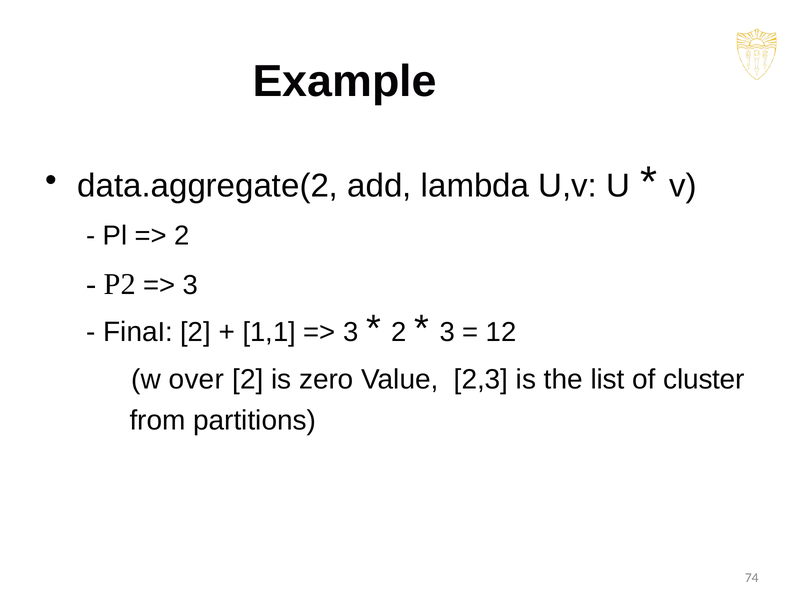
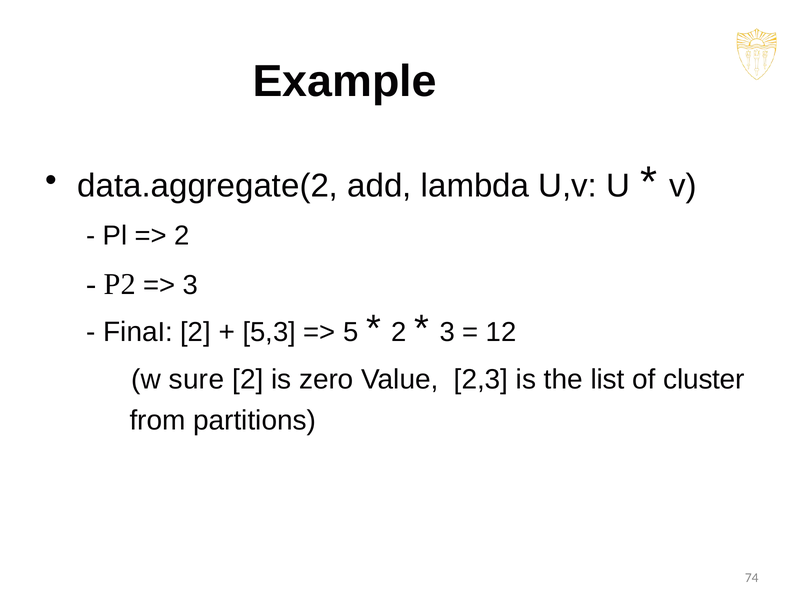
1,1: 1,1 -> 5,3
3 at (351, 332): 3 -> 5
over: over -> sure
